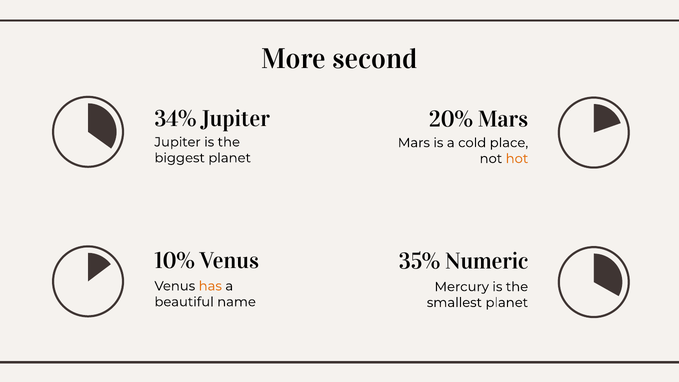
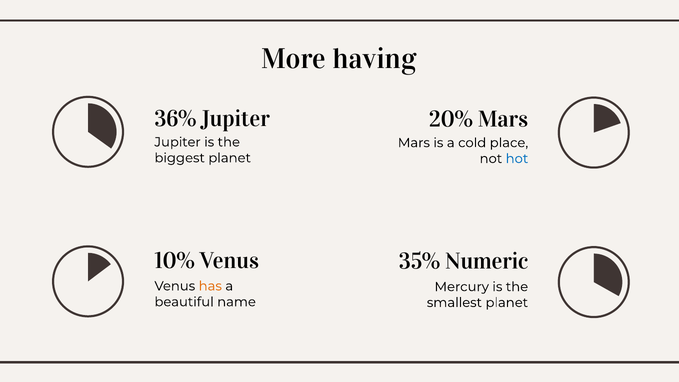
second: second -> having
34%: 34% -> 36%
hot colour: orange -> blue
